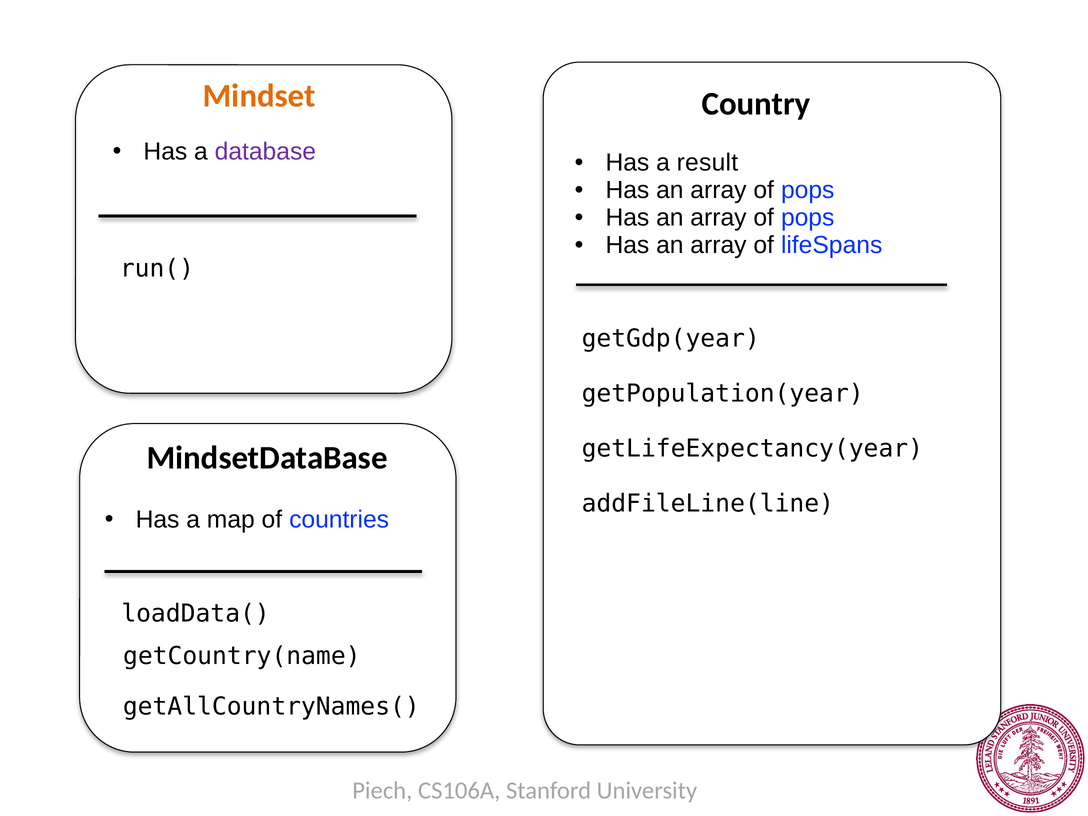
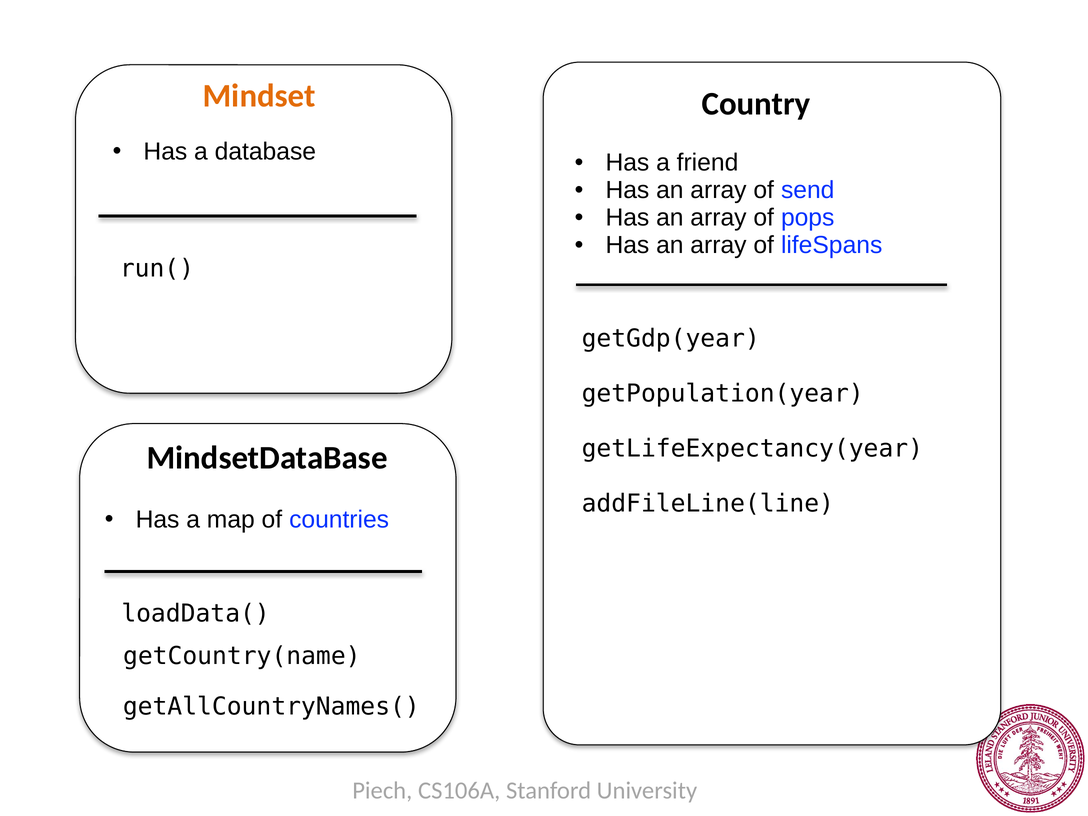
database colour: purple -> black
result: result -> friend
pops at (808, 190): pops -> send
